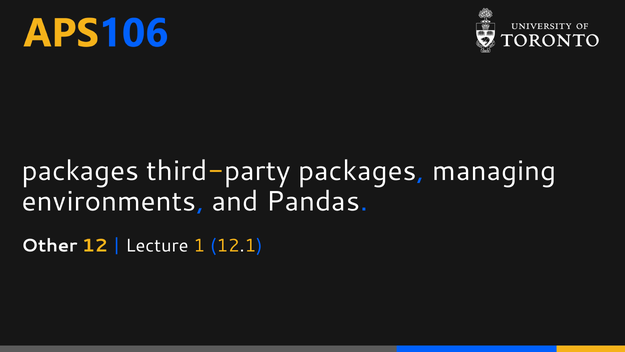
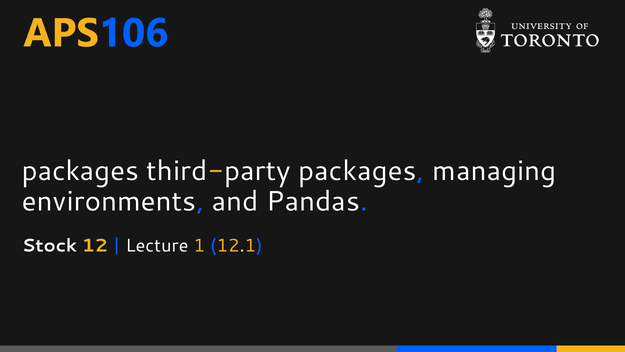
Other: Other -> Stock
